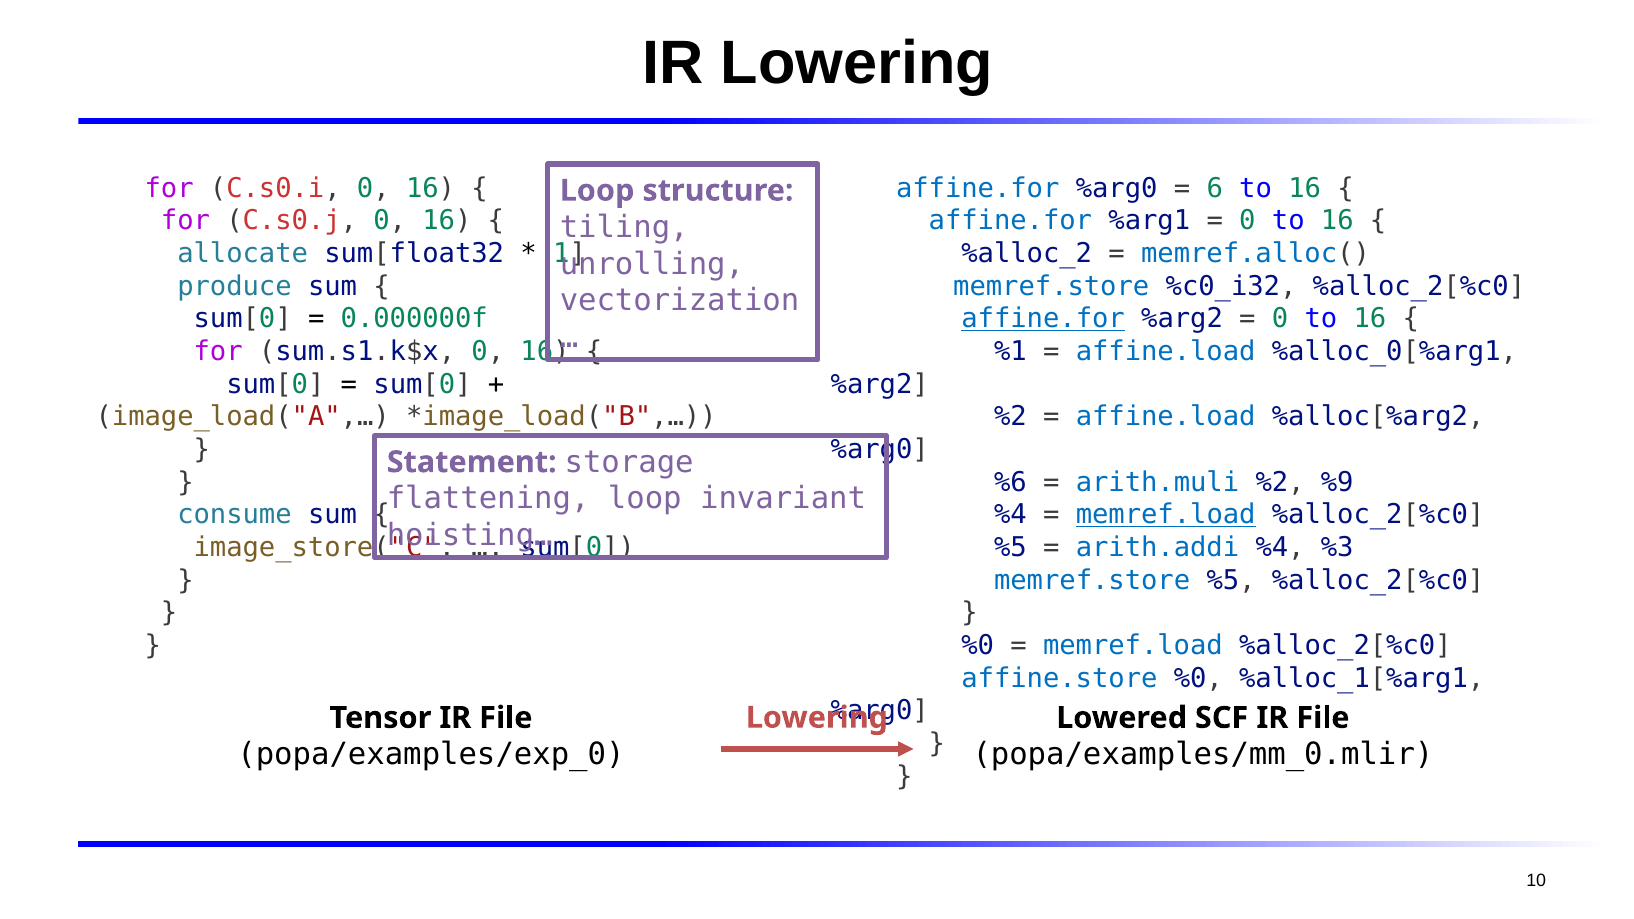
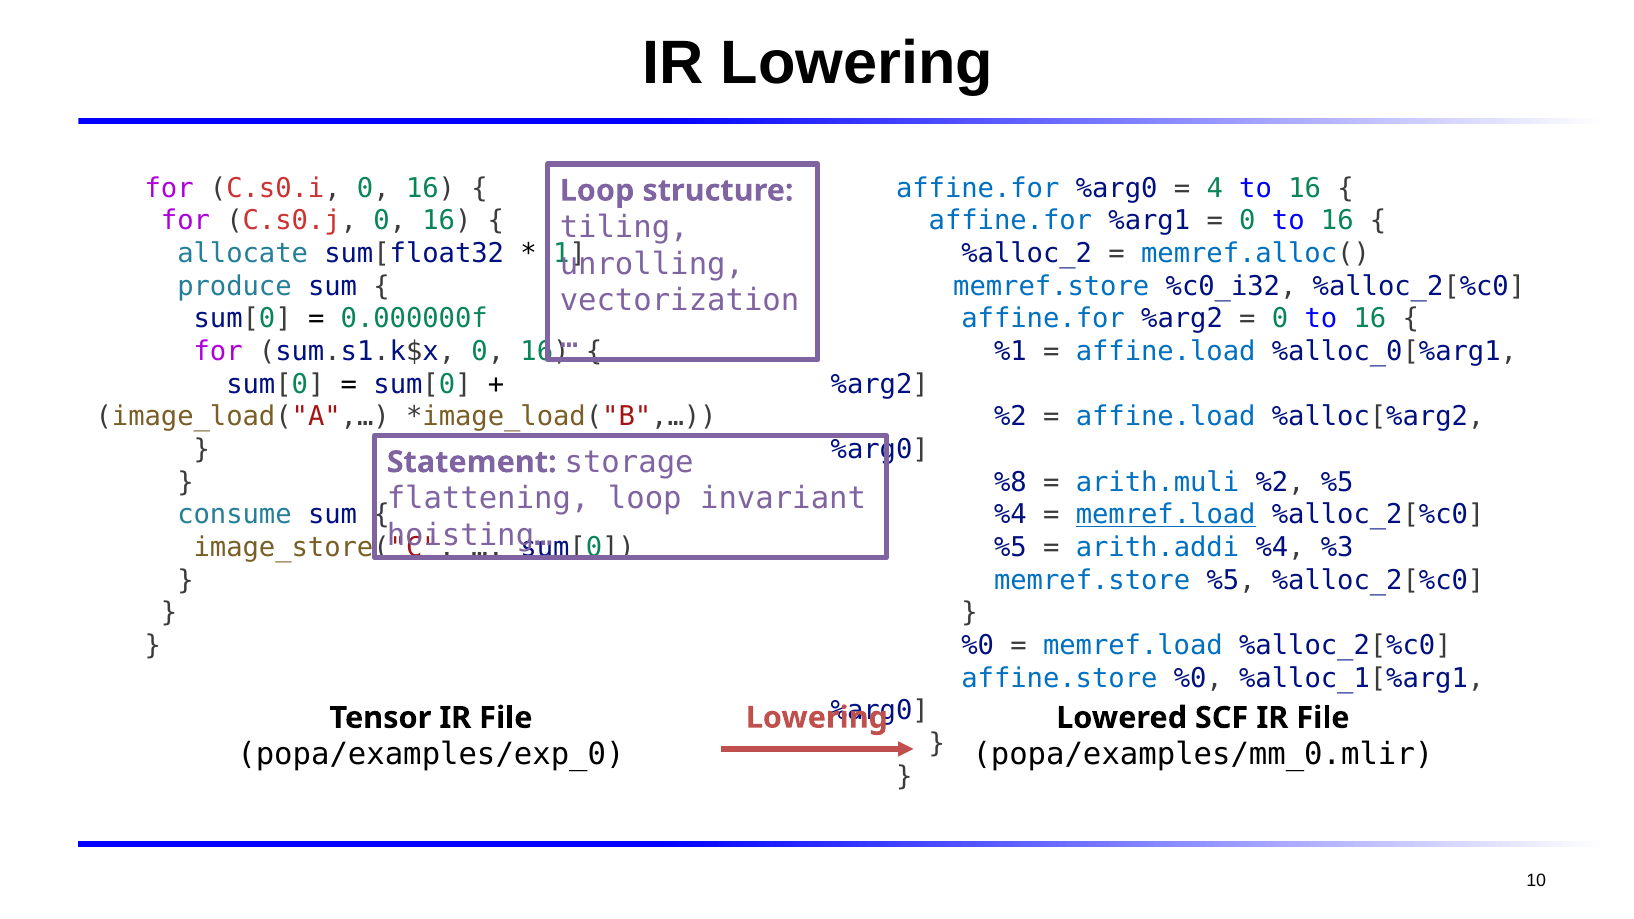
6: 6 -> 4
affine.for at (1043, 319) underline: present -> none
%6: %6 -> %8
%2 %9: %9 -> %5
